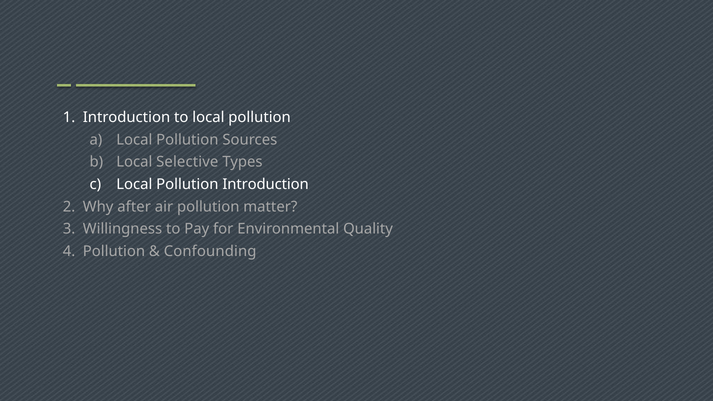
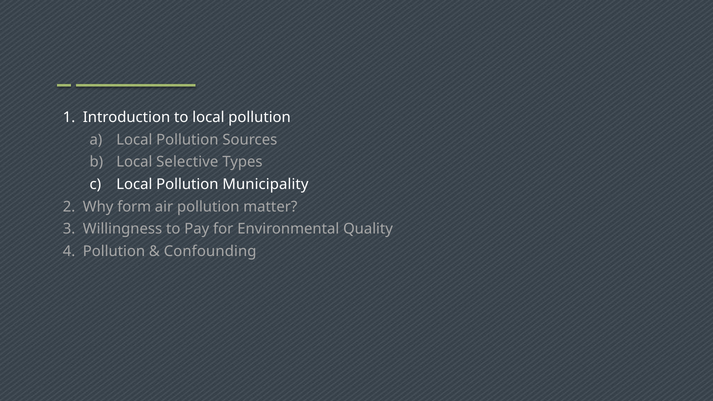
Pollution Introduction: Introduction -> Municipality
after: after -> form
